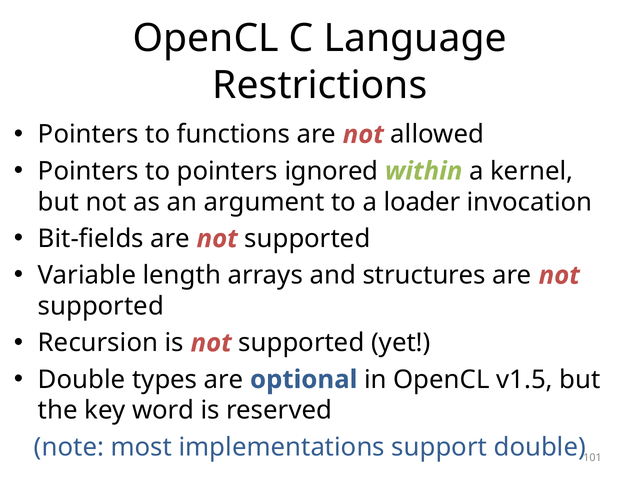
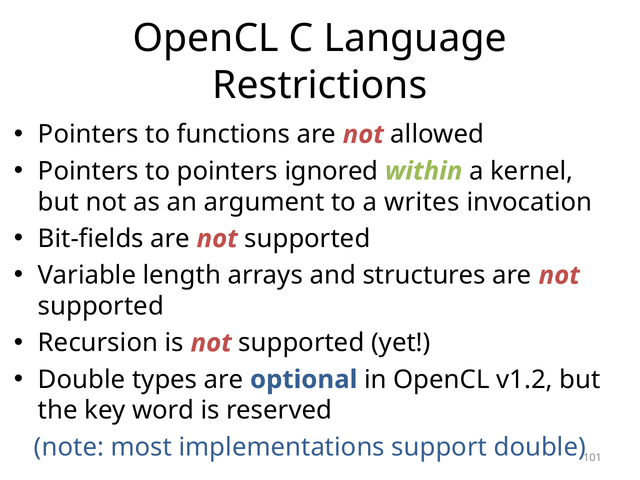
loader: loader -> writes
v1.5: v1.5 -> v1.2
